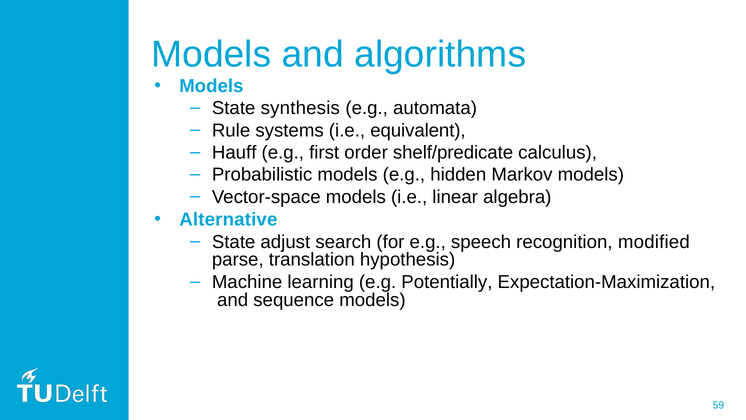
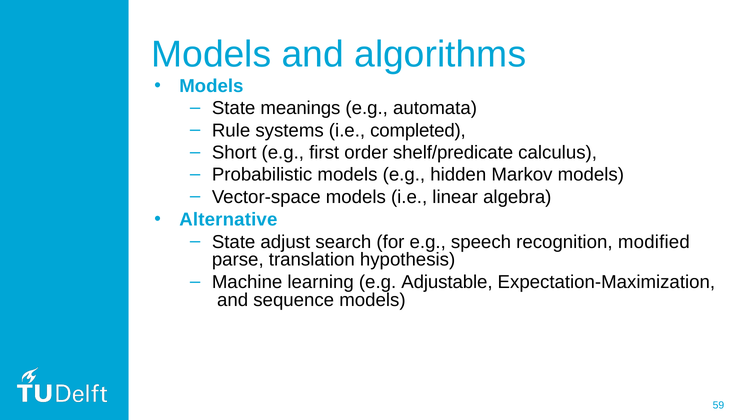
synthesis: synthesis -> meanings
equivalent: equivalent -> completed
Hauff: Hauff -> Short
Potentially: Potentially -> Adjustable
